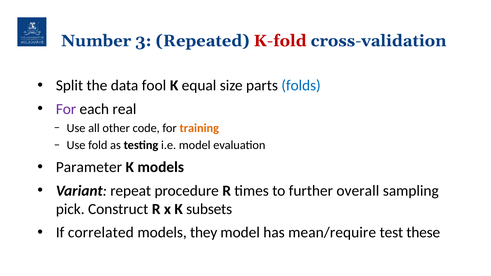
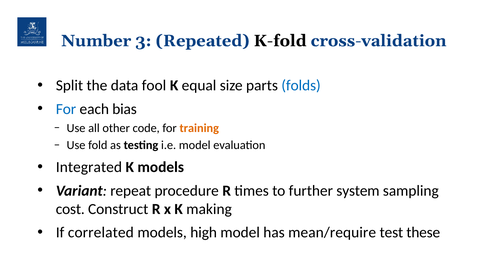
K-fold colour: red -> black
For at (66, 109) colour: purple -> blue
real: real -> bias
Parameter: Parameter -> Integrated
overall: overall -> system
pick: pick -> cost
subsets: subsets -> making
they: they -> high
